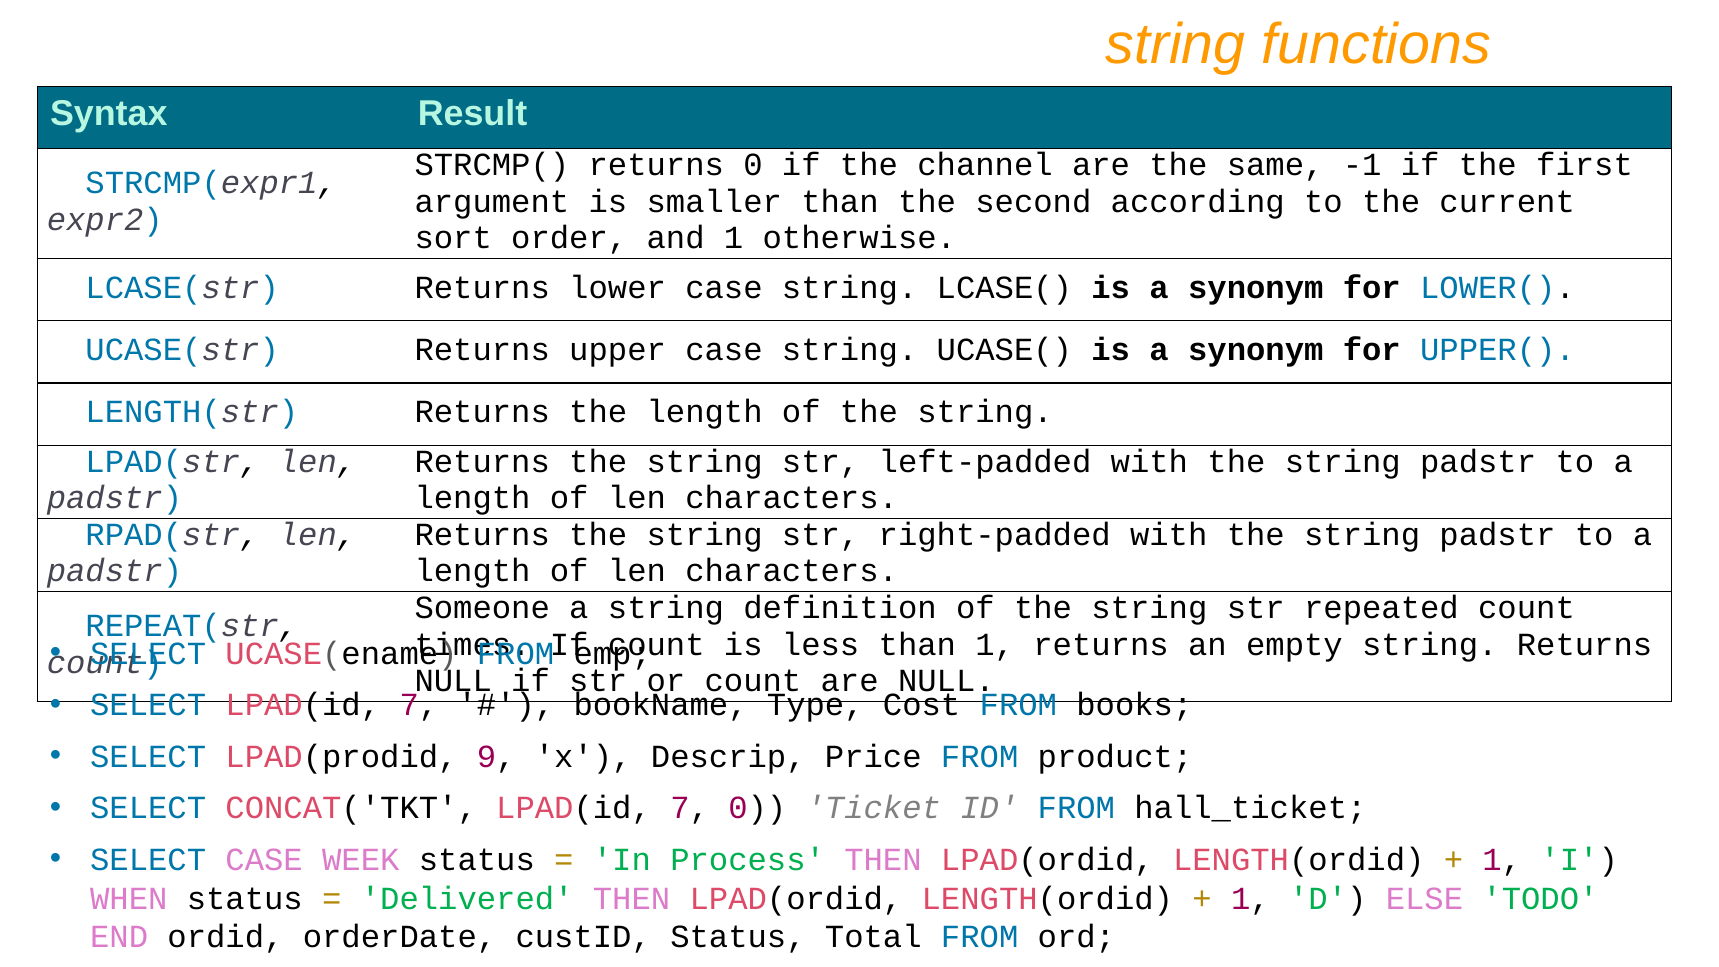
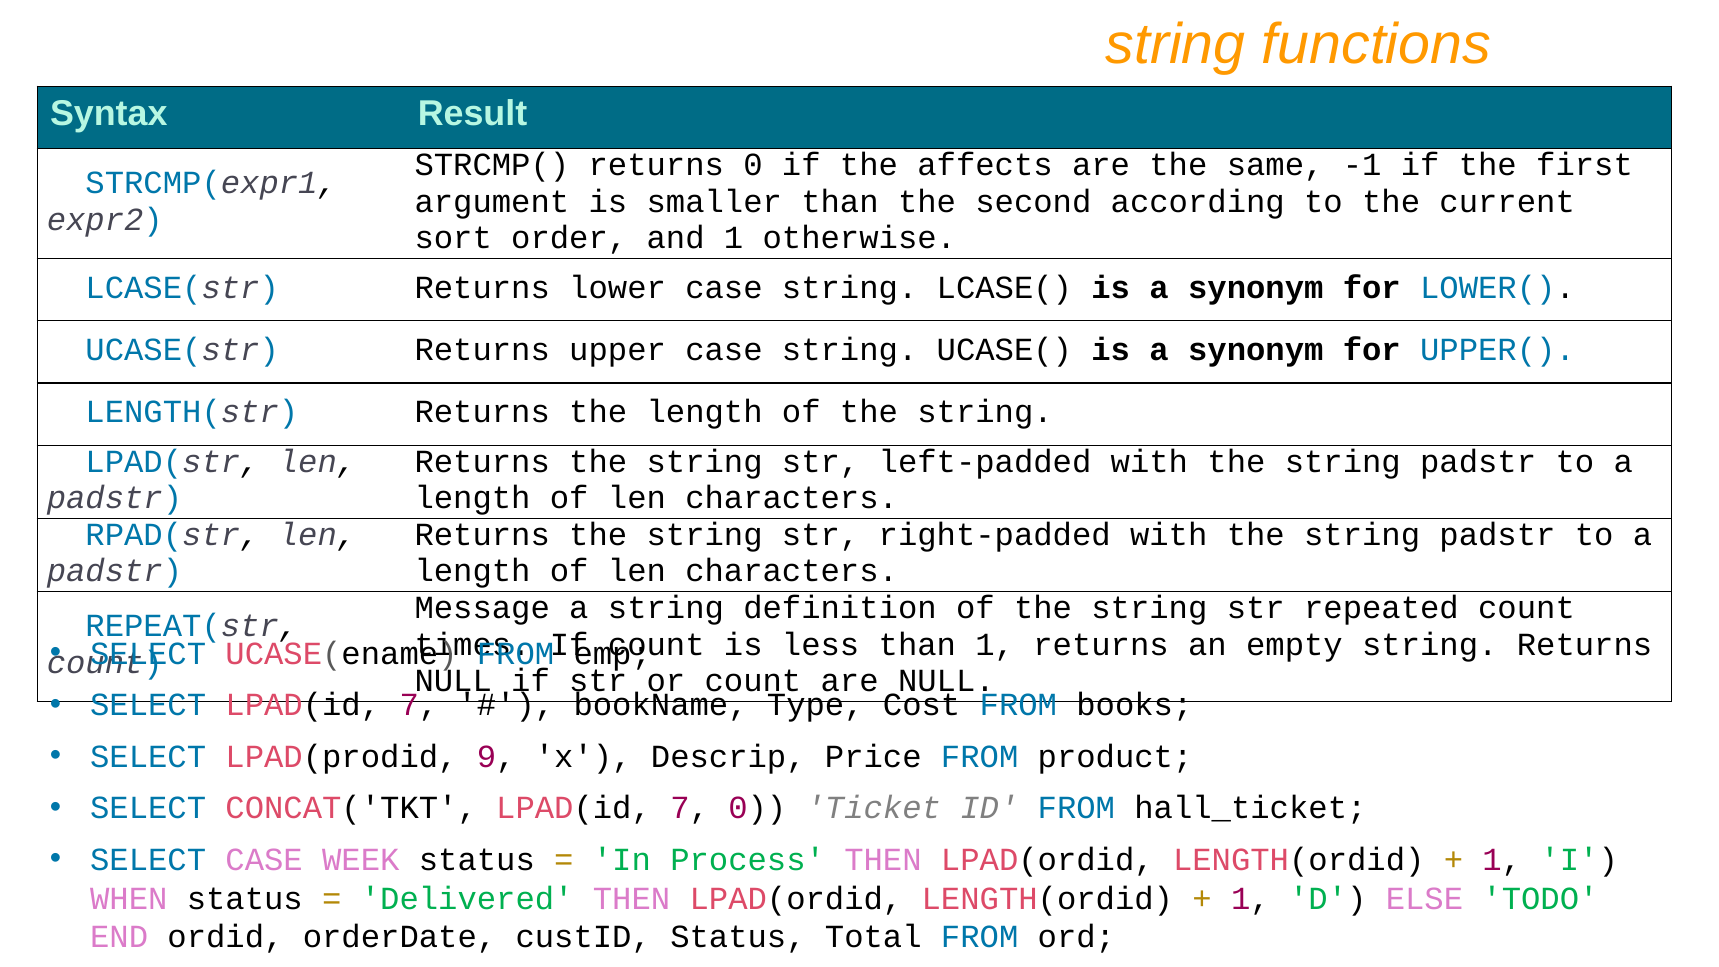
channel: channel -> affects
Someone: Someone -> Message
